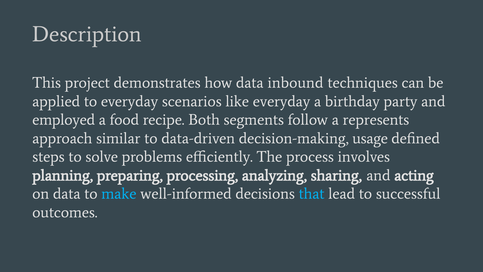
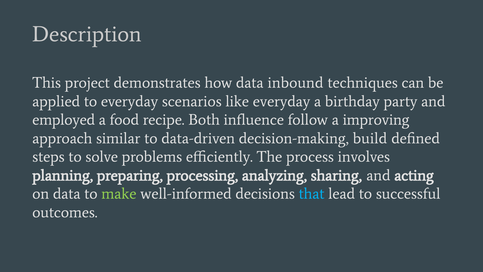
segments: segments -> influence
represents: represents -> improving
usage: usage -> build
make colour: light blue -> light green
